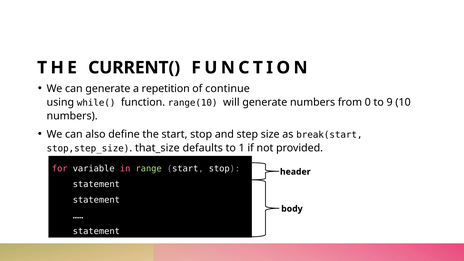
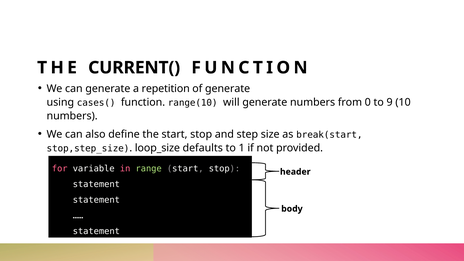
of continue: continue -> generate
while(: while( -> cases(
that_size: that_size -> loop_size
